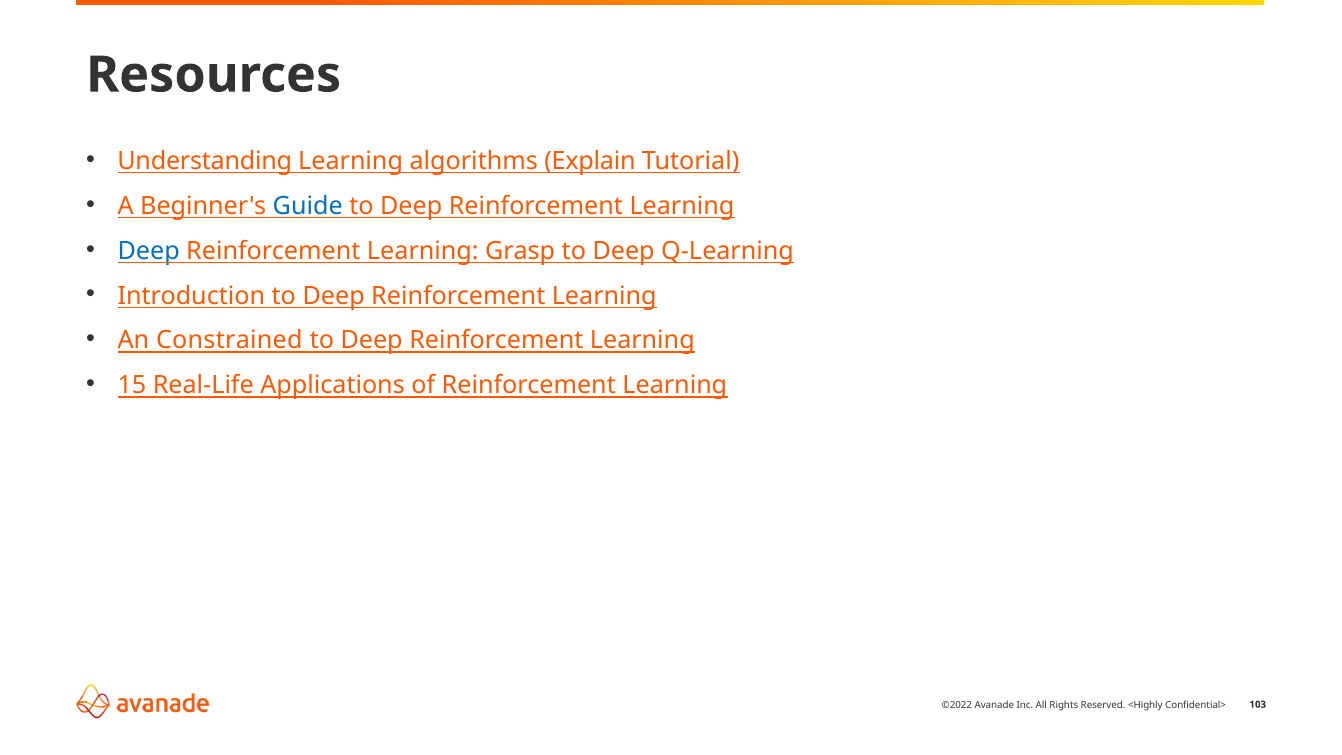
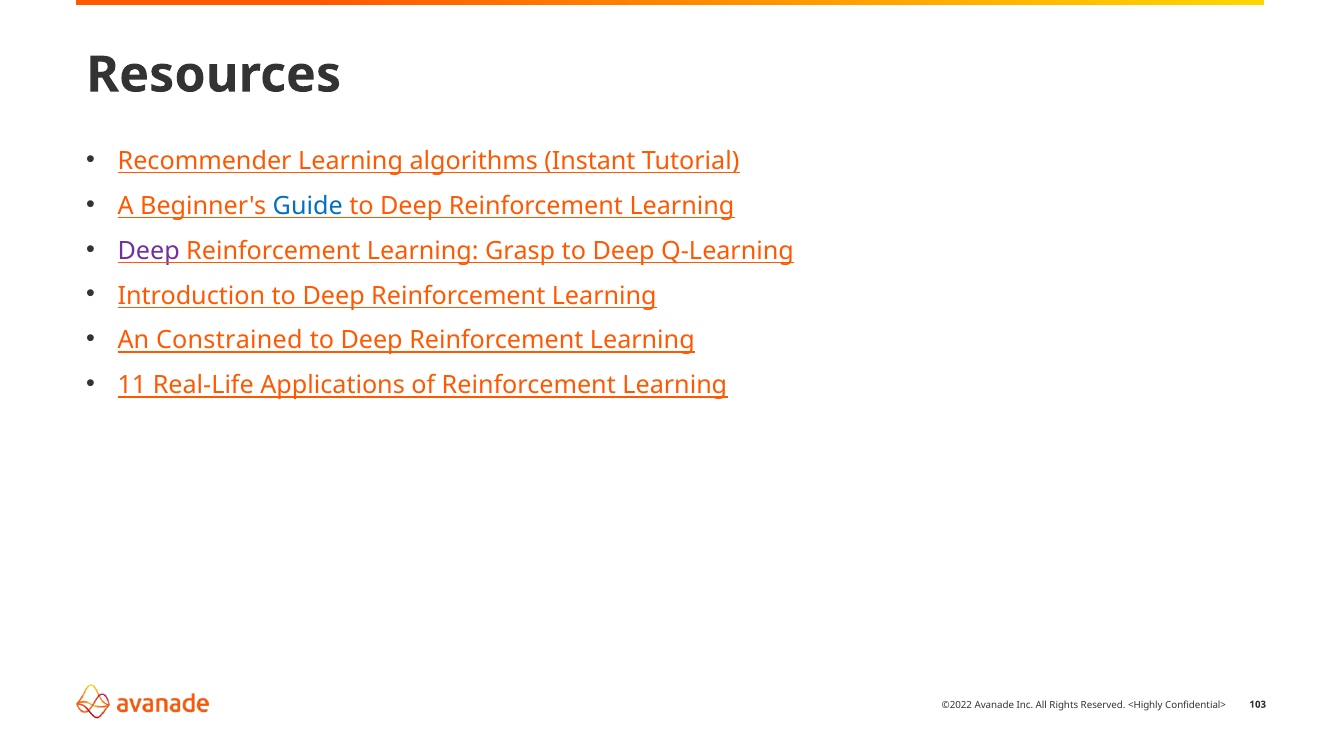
Understanding: Understanding -> Recommender
Explain: Explain -> Instant
Deep at (149, 251) colour: blue -> purple
15: 15 -> 11
